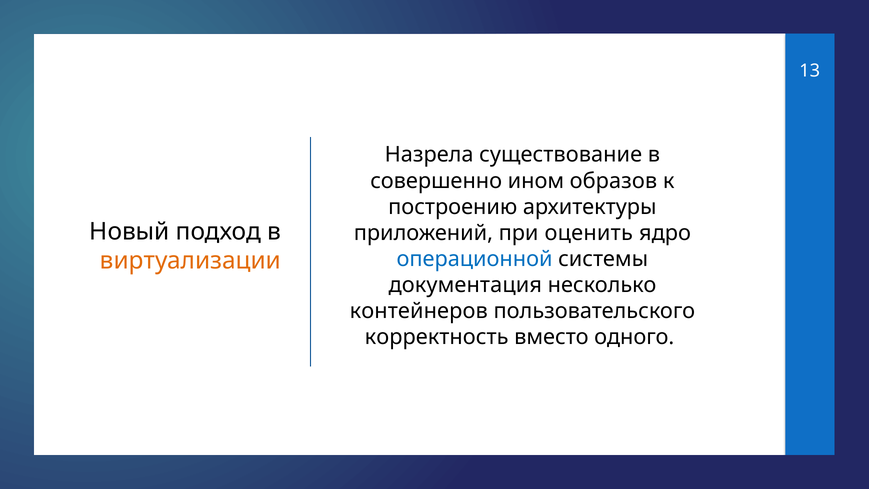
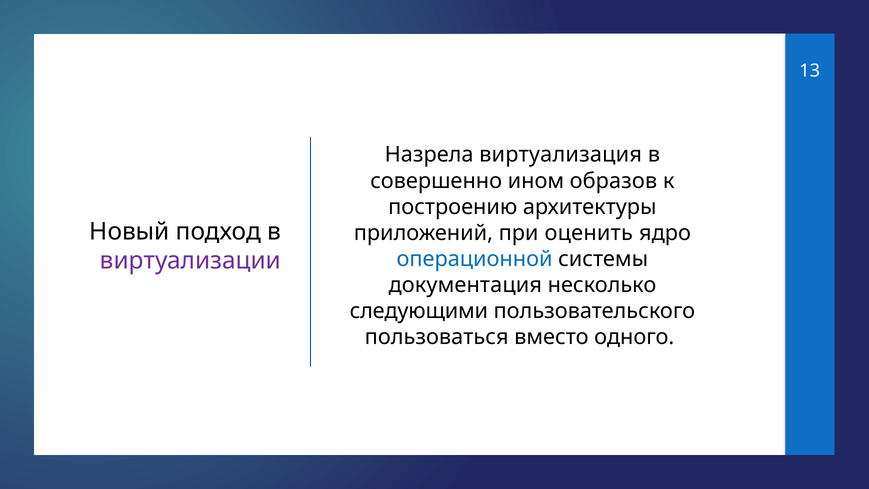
существование: существование -> виртуализация
виртуализации colour: orange -> purple
контейнеров: контейнеров -> следующими
корректность: корректность -> пользоваться
